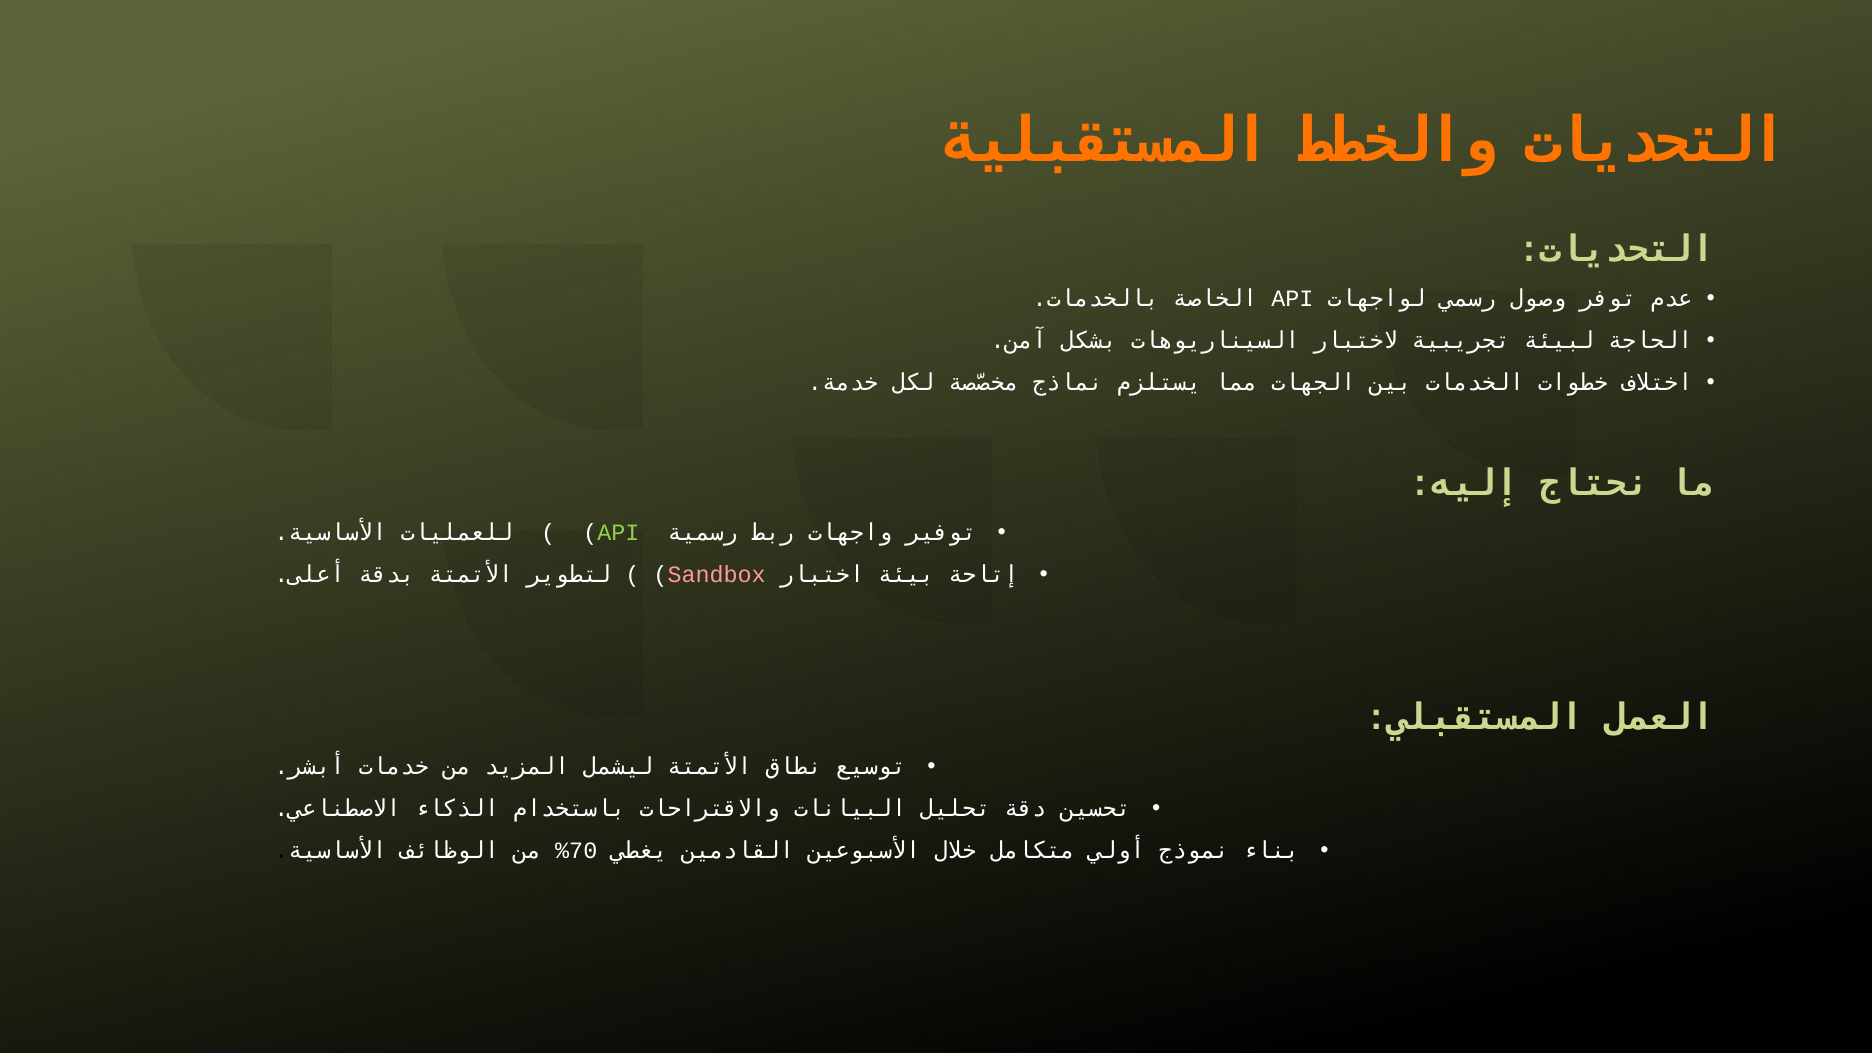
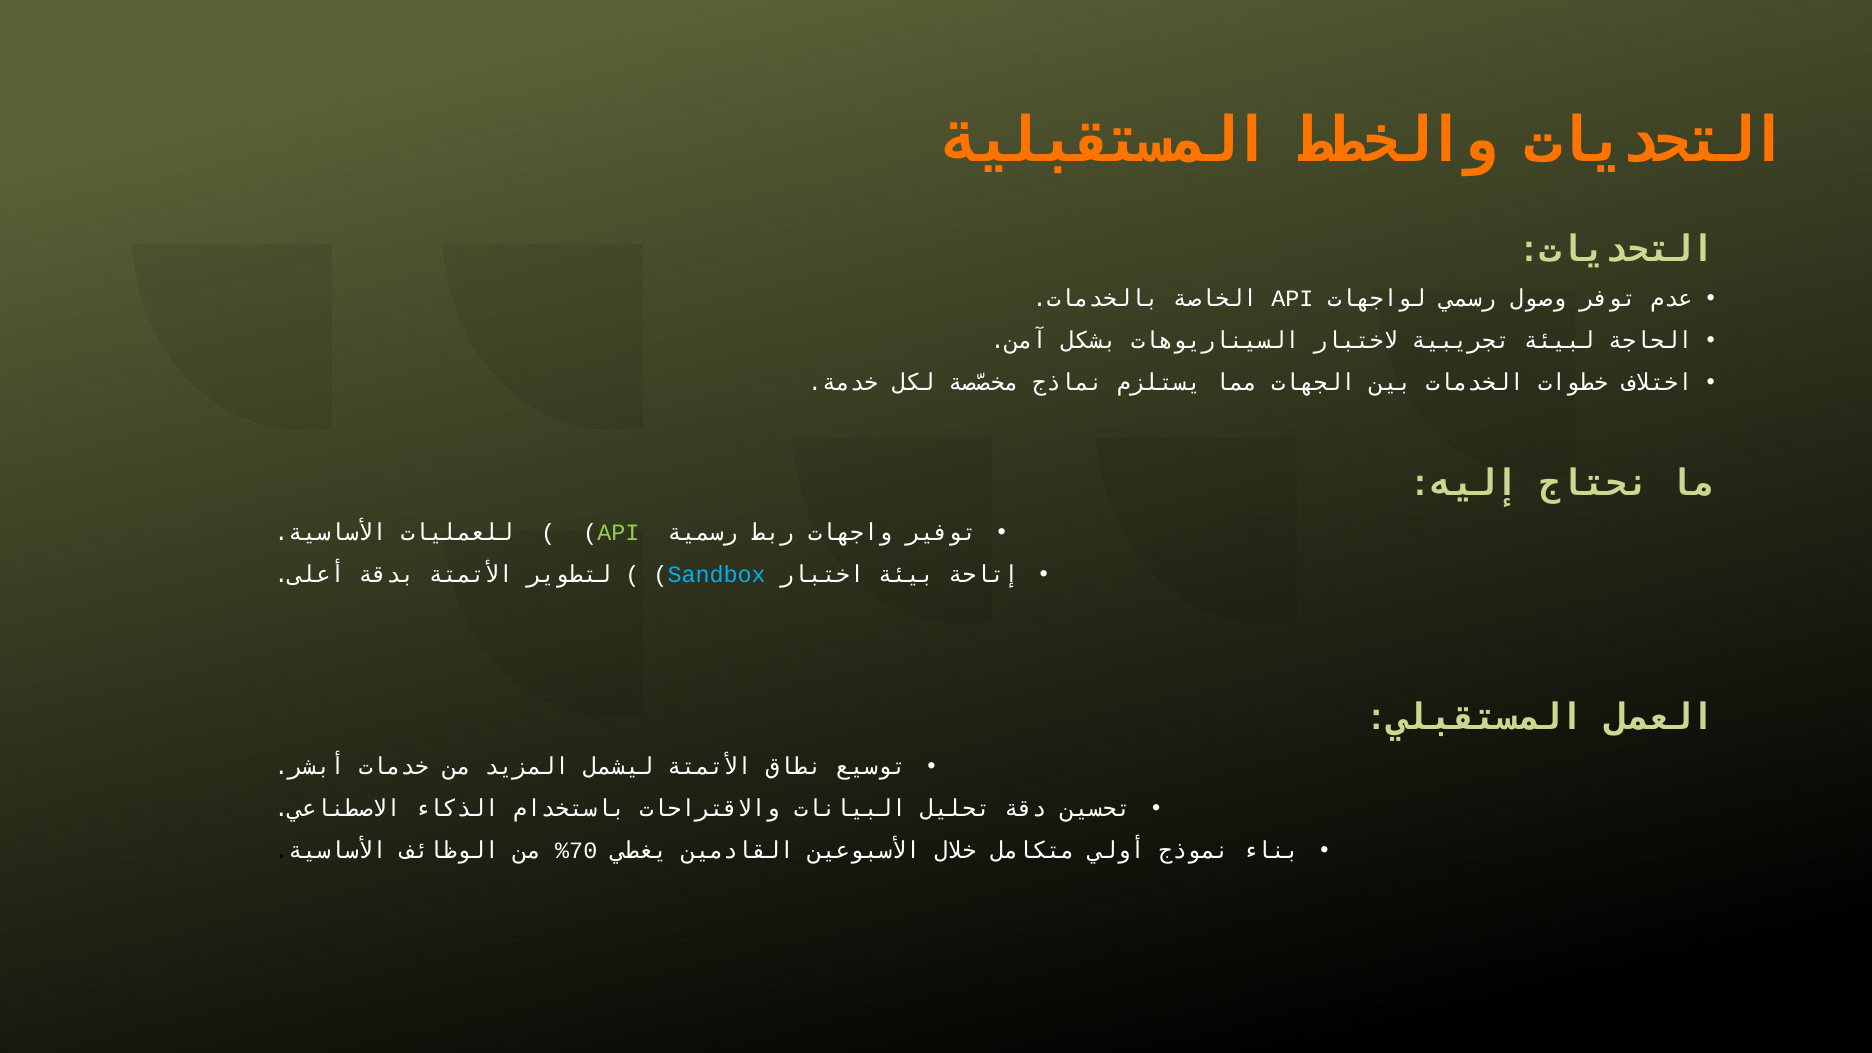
Sandbox colour: pink -> light blue
